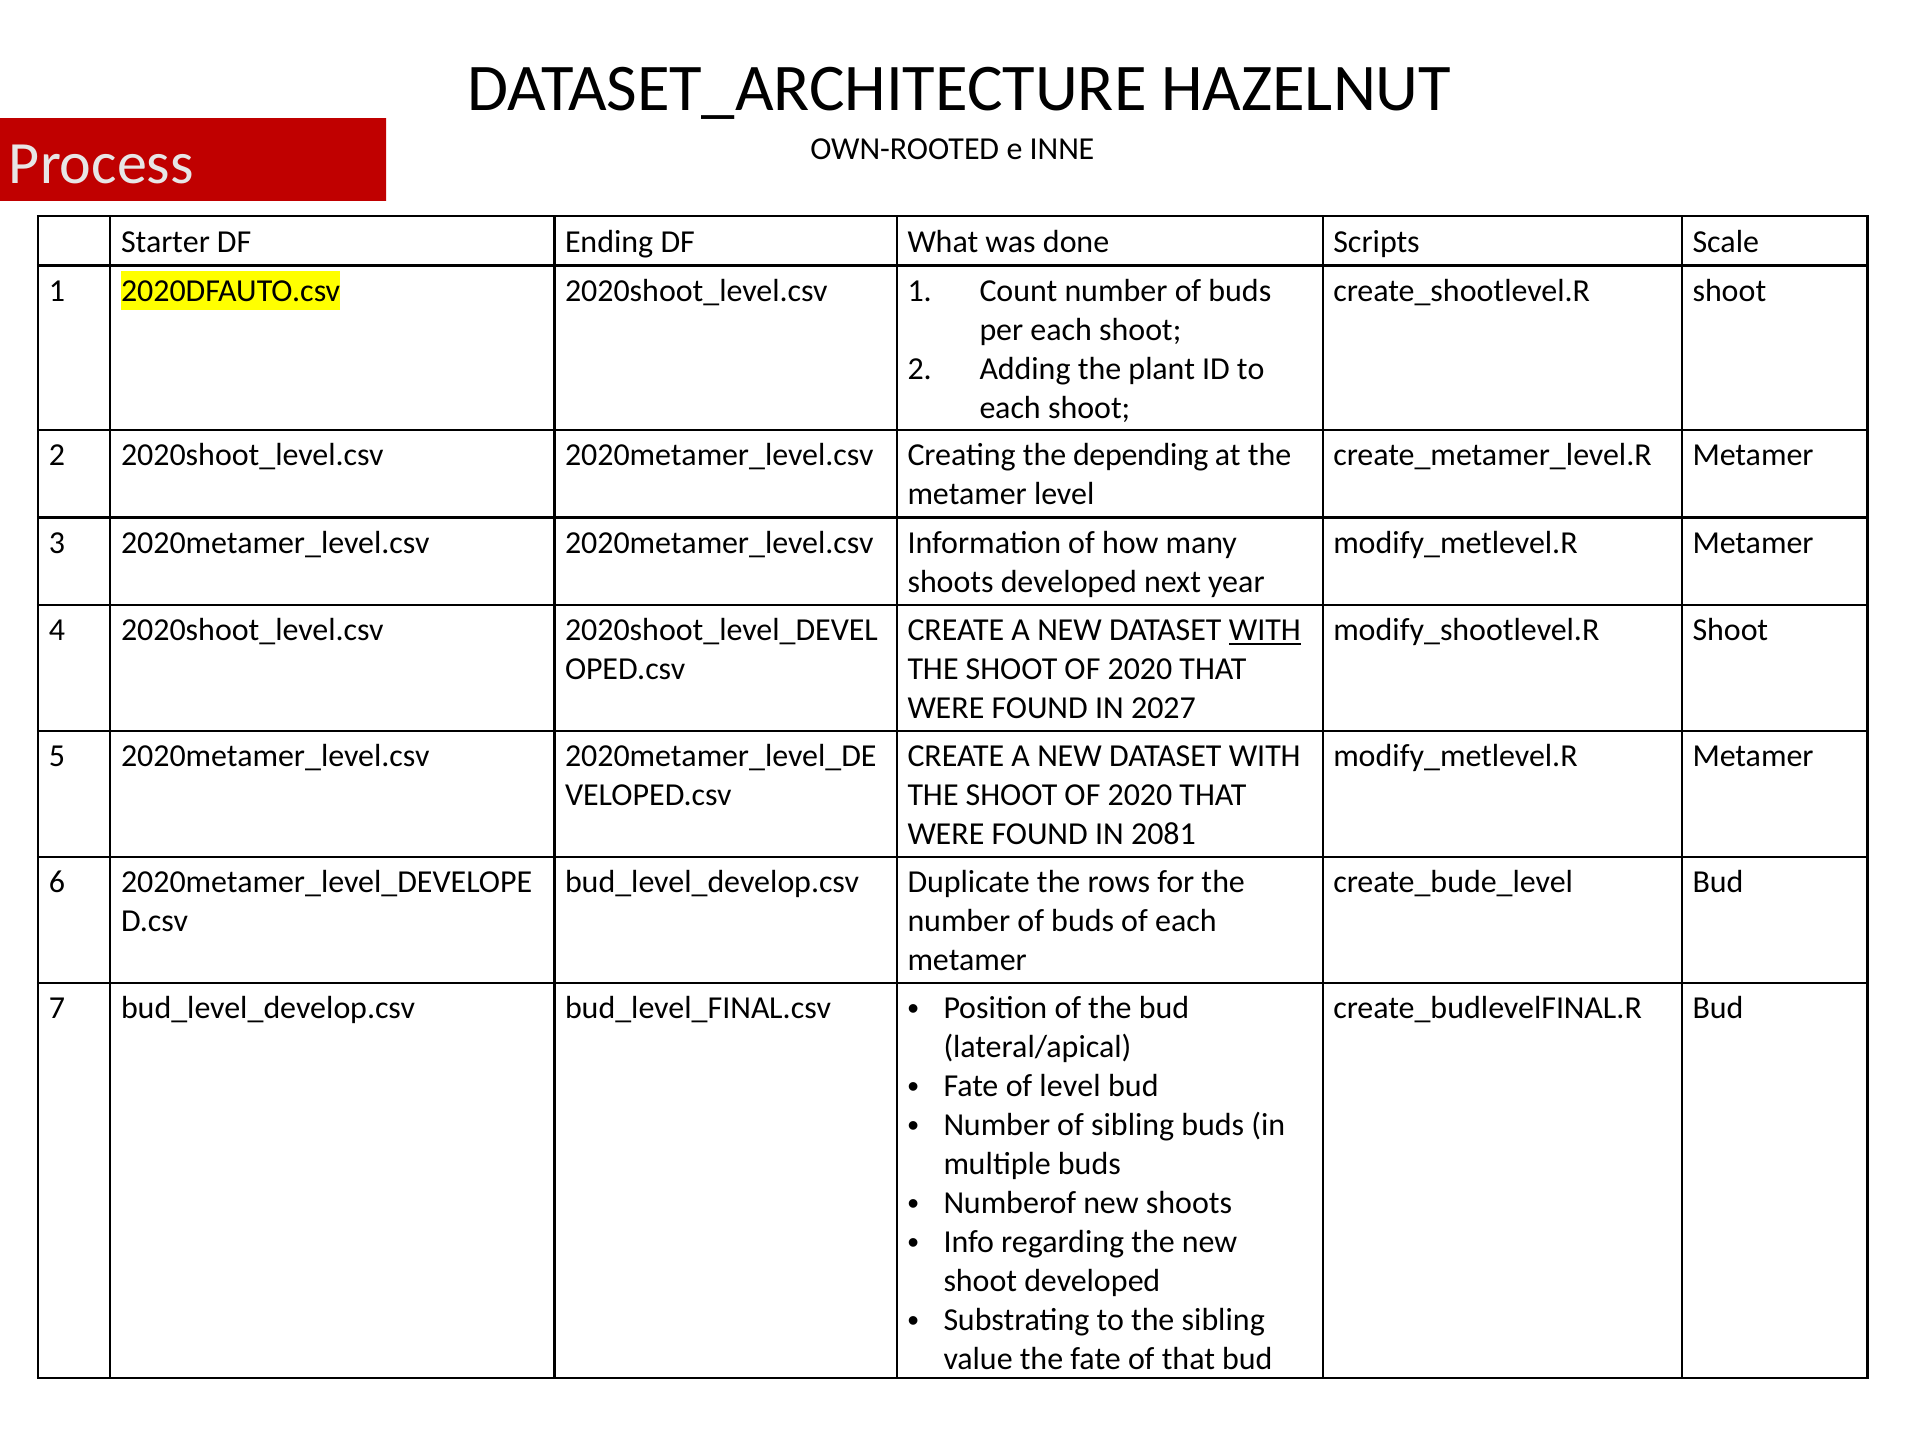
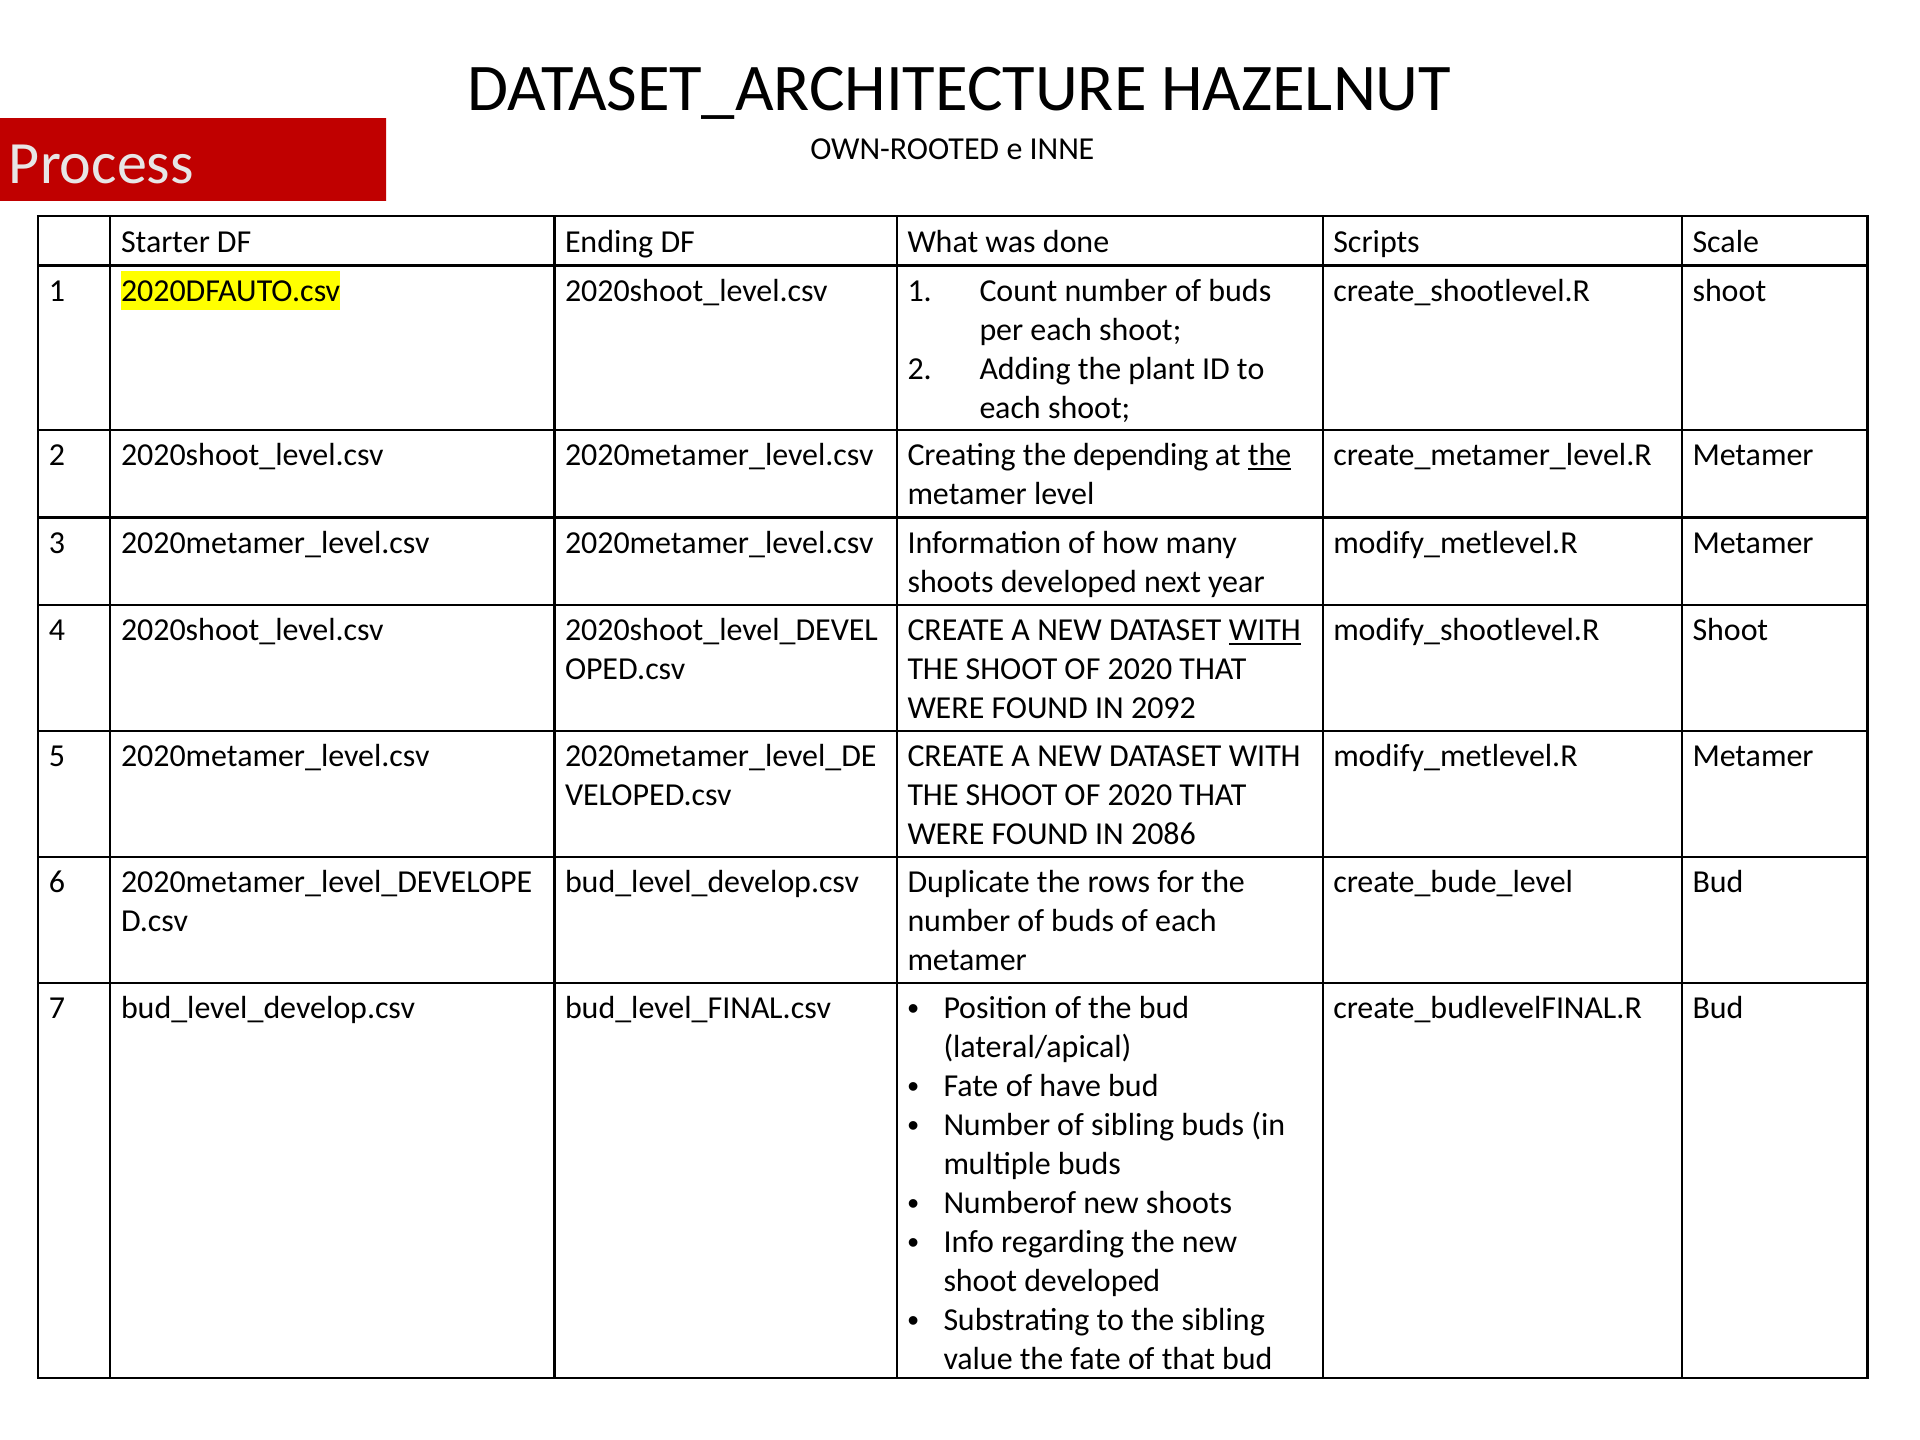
the at (1270, 455) underline: none -> present
2027: 2027 -> 2092
2081: 2081 -> 2086
of level: level -> have
